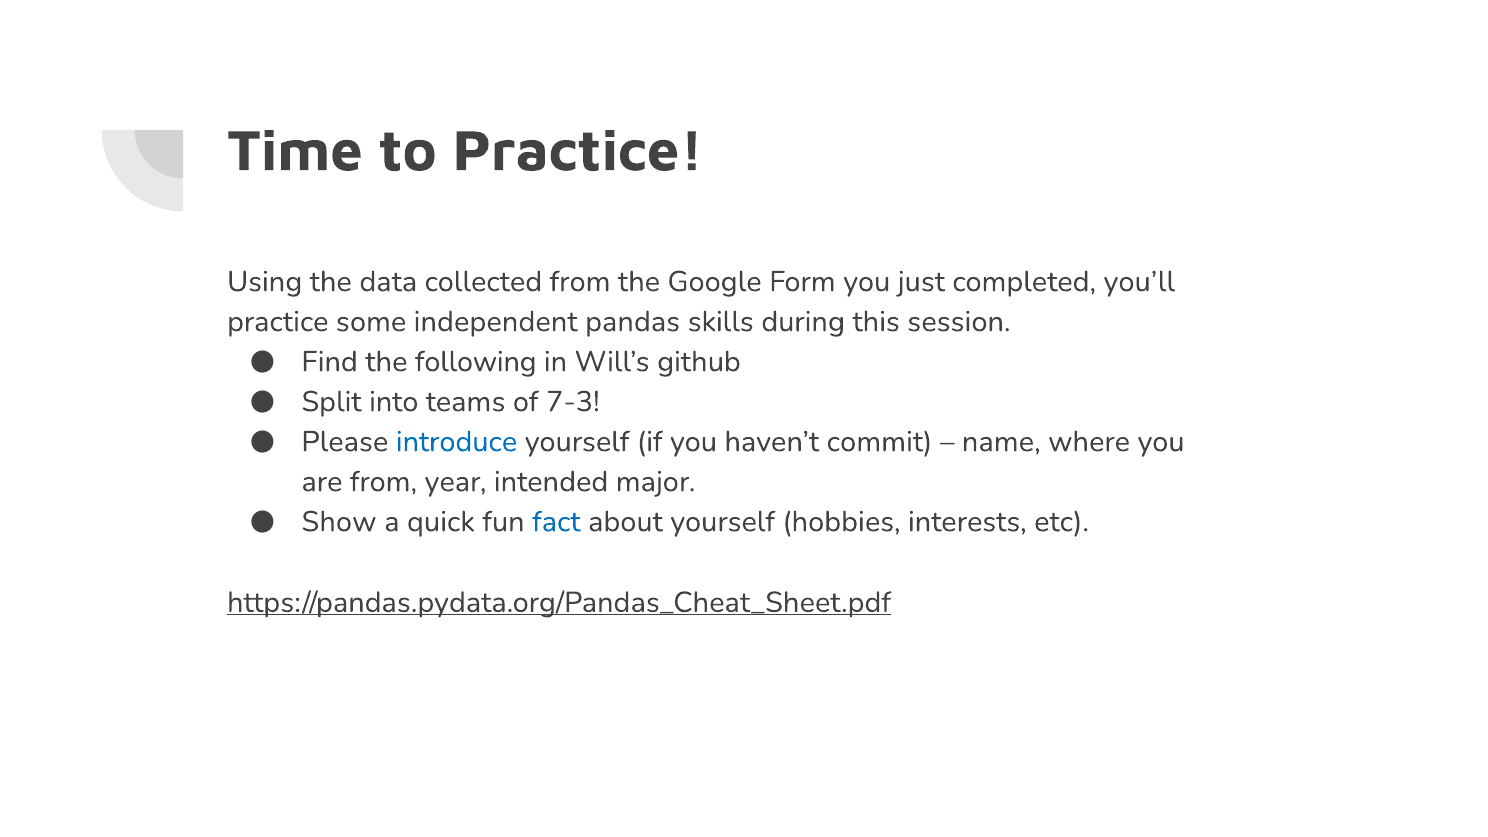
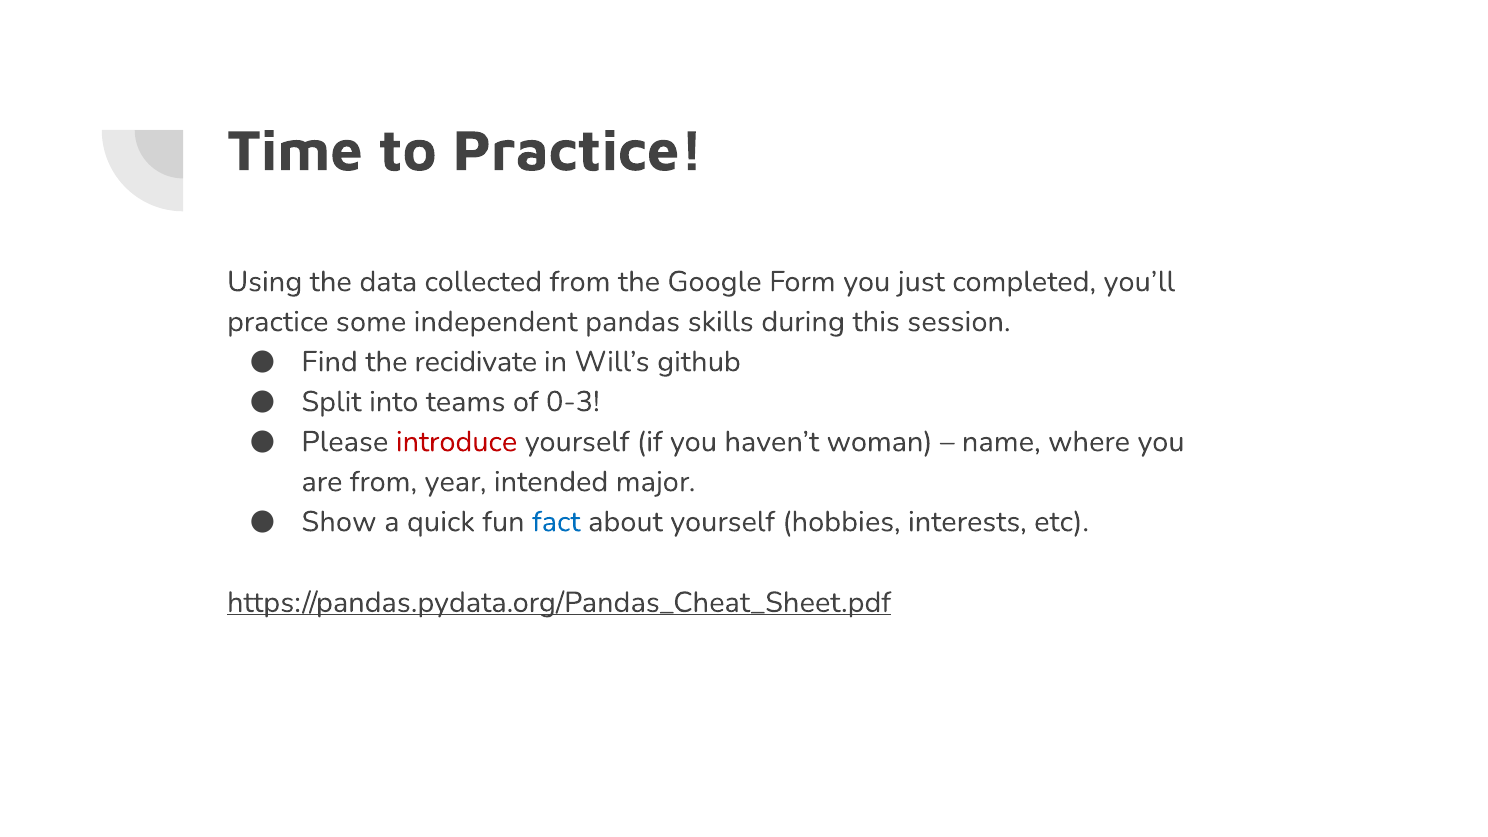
following: following -> recidivate
7-3: 7-3 -> 0-3
introduce colour: blue -> red
commit: commit -> woman
